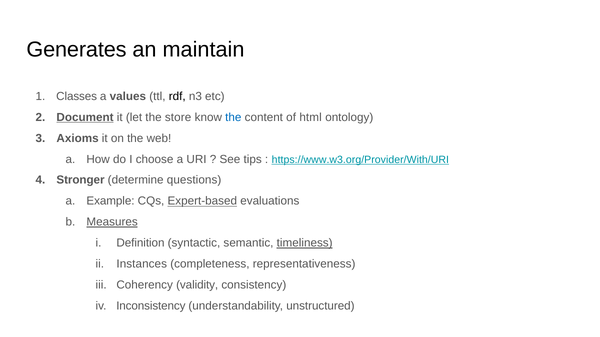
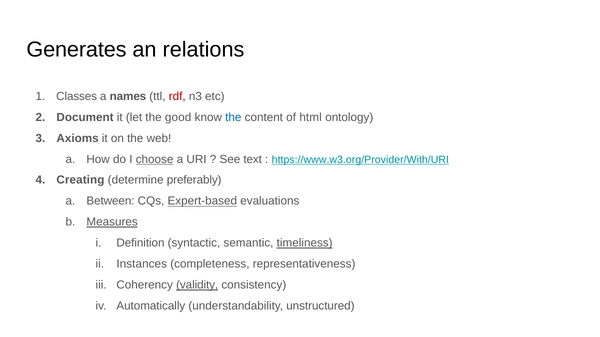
maintain: maintain -> relations
values: values -> names
rdf colour: black -> red
Document underline: present -> none
store: store -> good
choose underline: none -> present
tips: tips -> text
Stronger: Stronger -> Creating
questions: questions -> preferably
Example: Example -> Between
validity underline: none -> present
Inconsistency: Inconsistency -> Automatically
